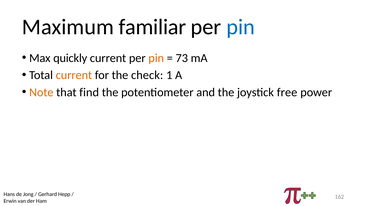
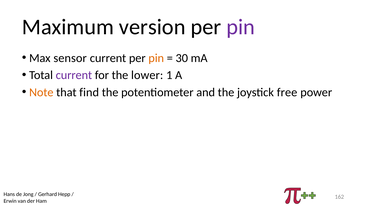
familiar: familiar -> version
pin at (241, 27) colour: blue -> purple
quickly: quickly -> sensor
73: 73 -> 30
current at (74, 75) colour: orange -> purple
check: check -> lower
